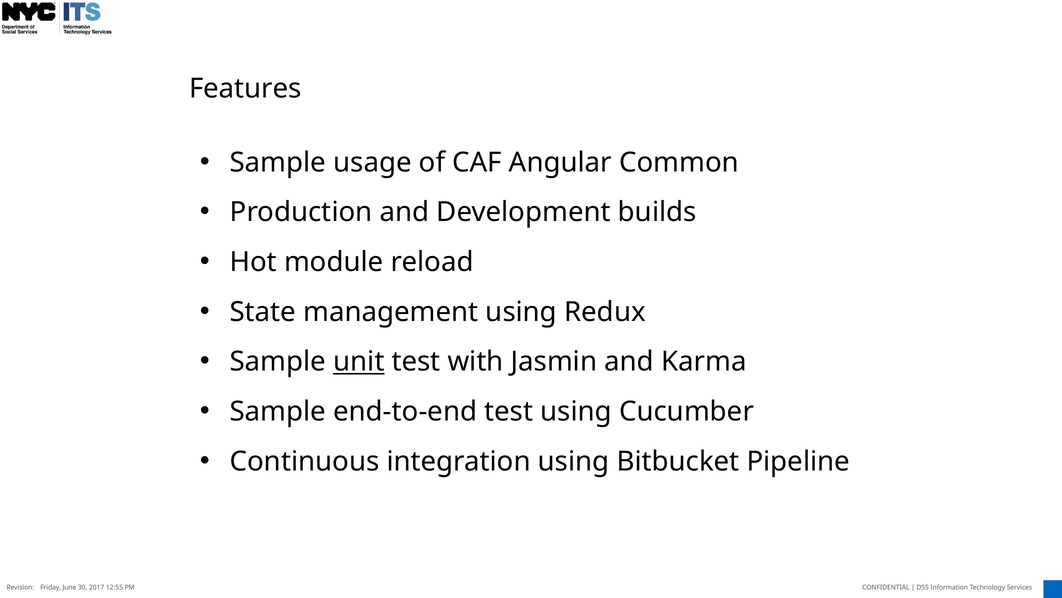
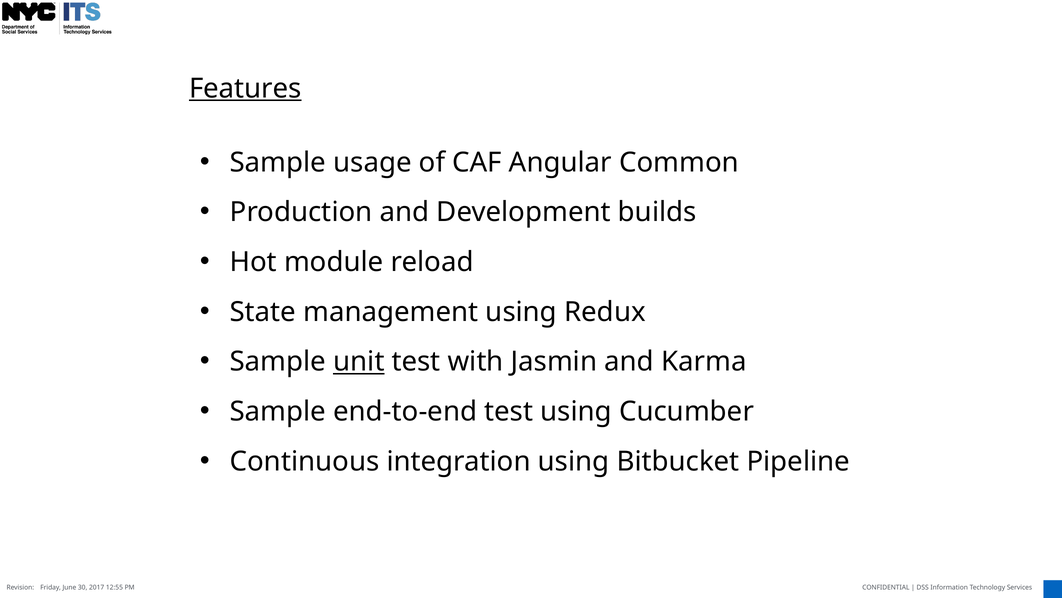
Features underline: none -> present
